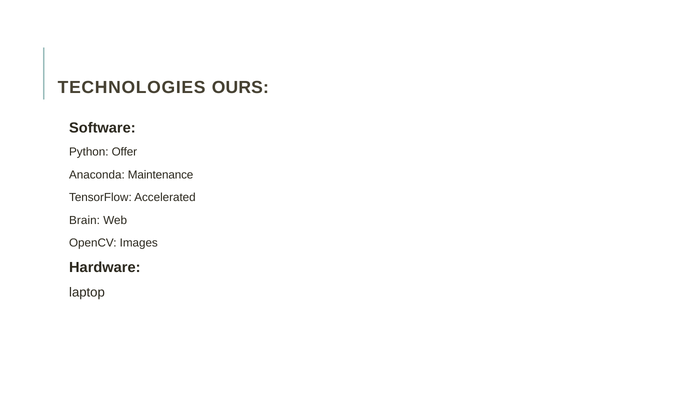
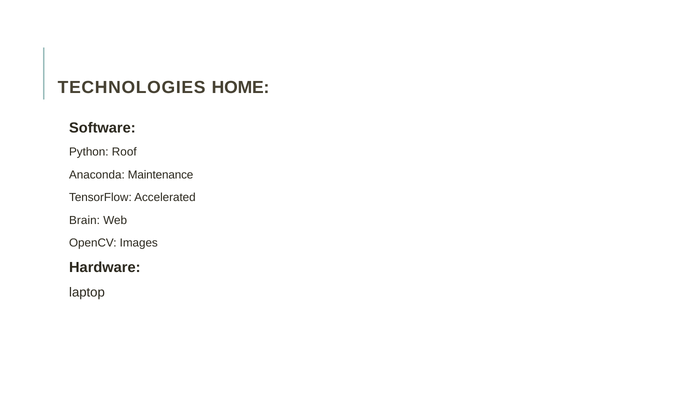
OURS: OURS -> HOME
Offer: Offer -> Roof
